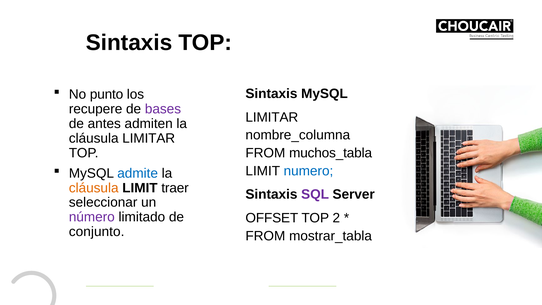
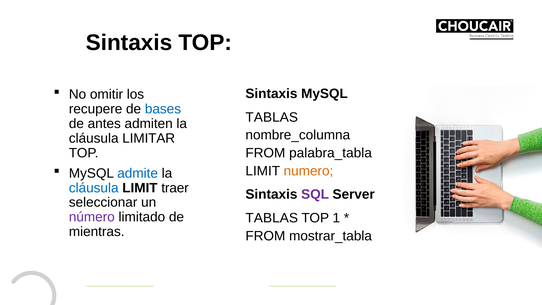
punto: punto -> omitir
bases colour: purple -> blue
LIMITAR at (272, 117): LIMITAR -> TABLAS
muchos_tabla: muchos_tabla -> palabra_tabla
numero colour: blue -> orange
cláusula at (94, 188) colour: orange -> blue
OFFSET at (272, 218): OFFSET -> TABLAS
2: 2 -> 1
conjunto: conjunto -> mientras
